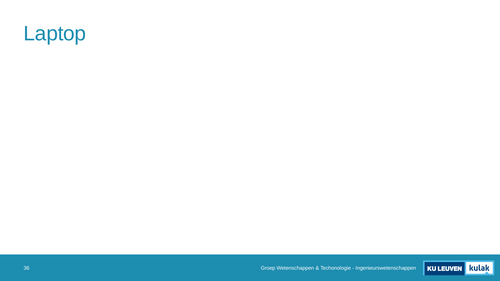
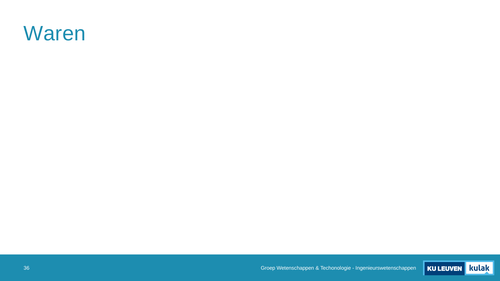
Laptop: Laptop -> Waren
